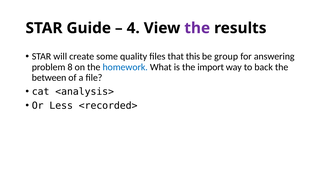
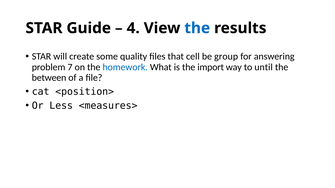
the at (197, 28) colour: purple -> blue
this: this -> cell
8: 8 -> 7
back: back -> until
<analysis>: <analysis> -> <position>
<recorded>: <recorded> -> <measures>
